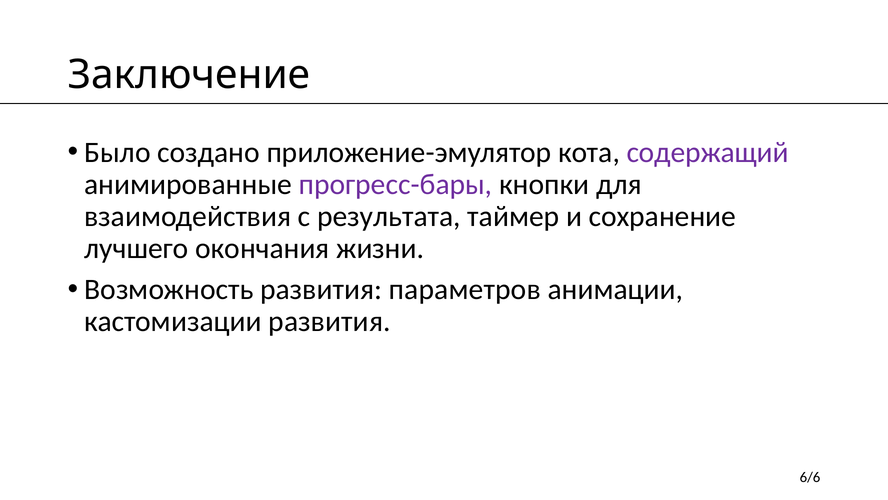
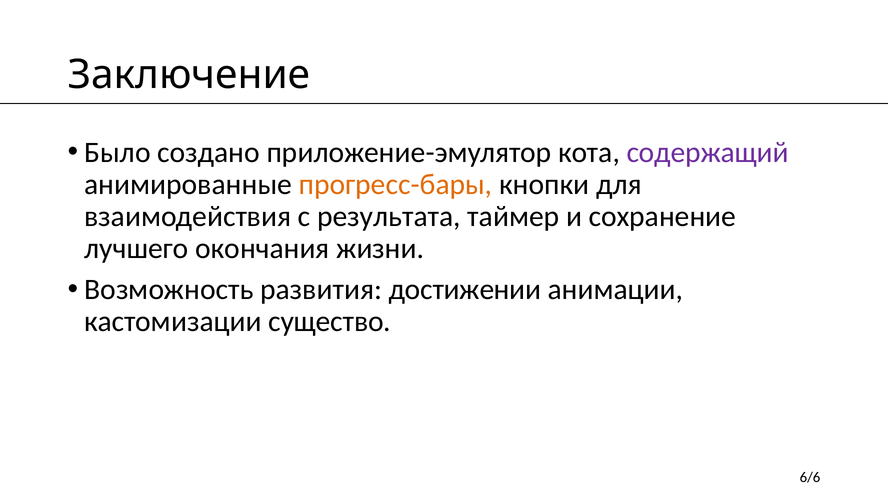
прогресс-бары colour: purple -> orange
параметров: параметров -> достижении
кастомизации развития: развития -> существо
